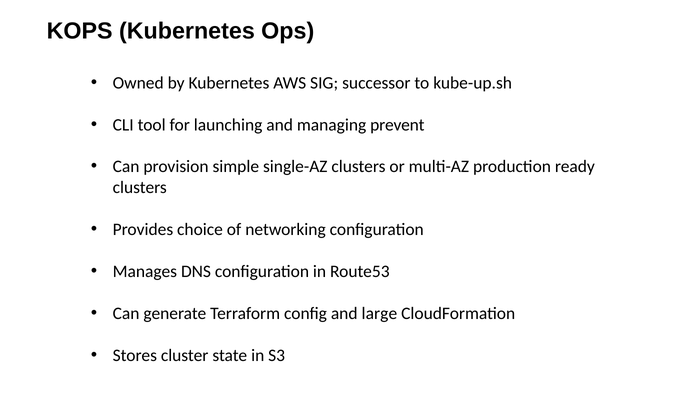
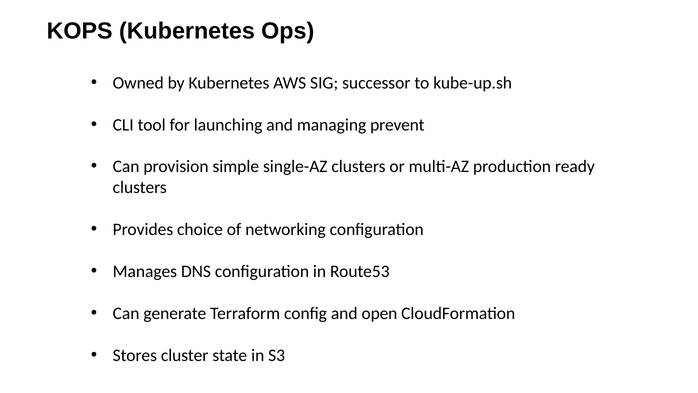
large: large -> open
